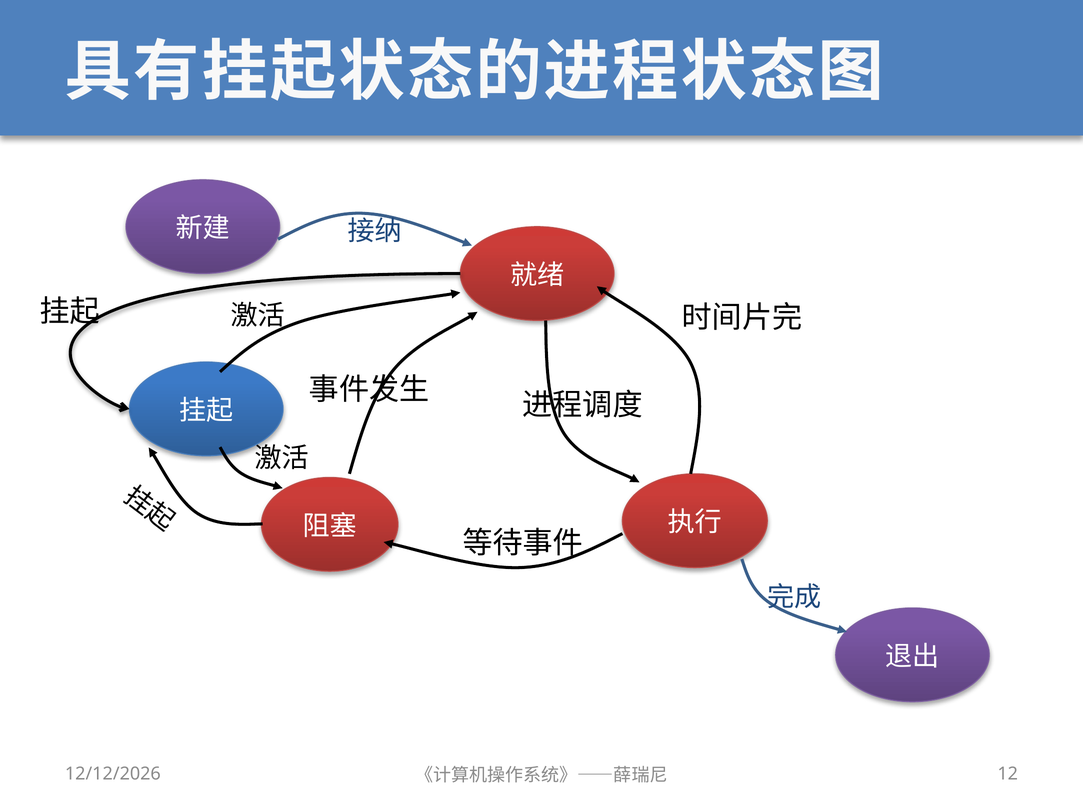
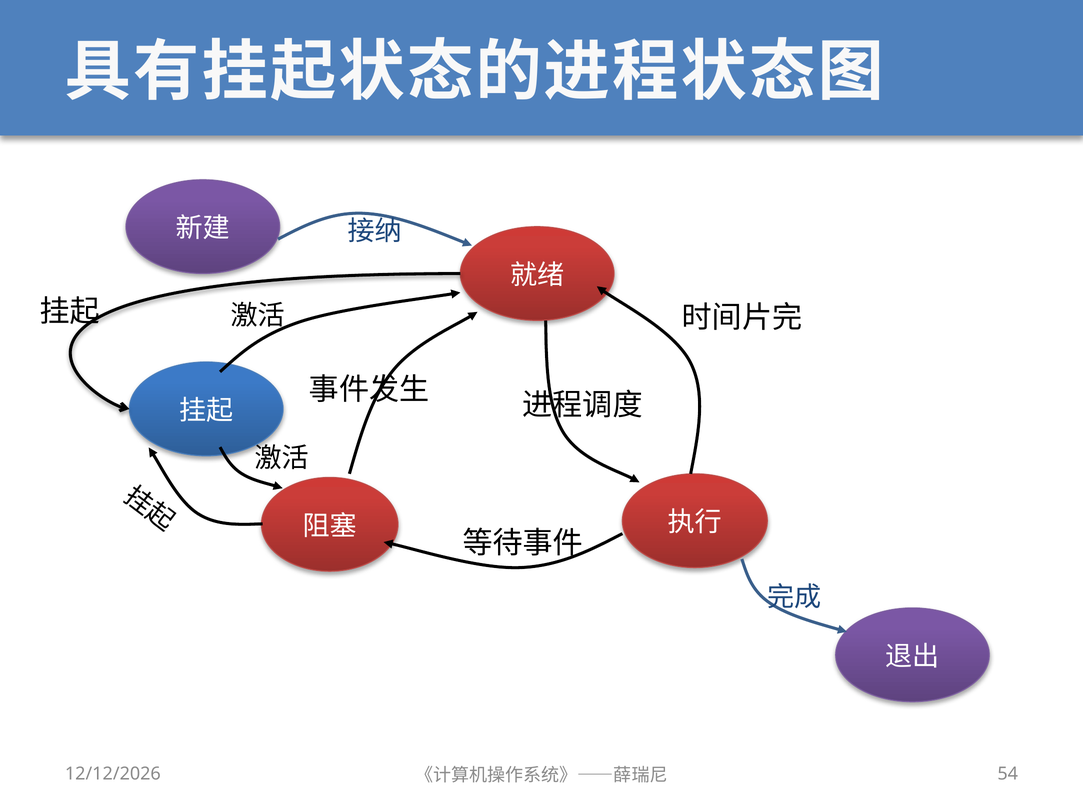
12: 12 -> 54
